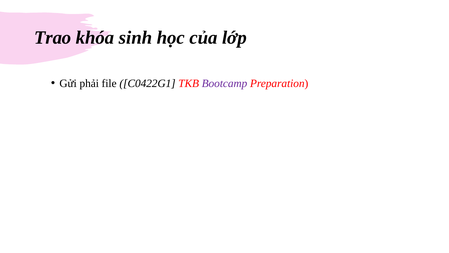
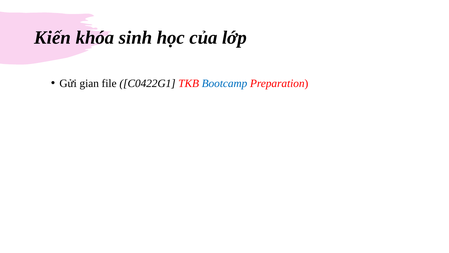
Trao: Trao -> Kiến
phải: phải -> gian
Bootcamp colour: purple -> blue
